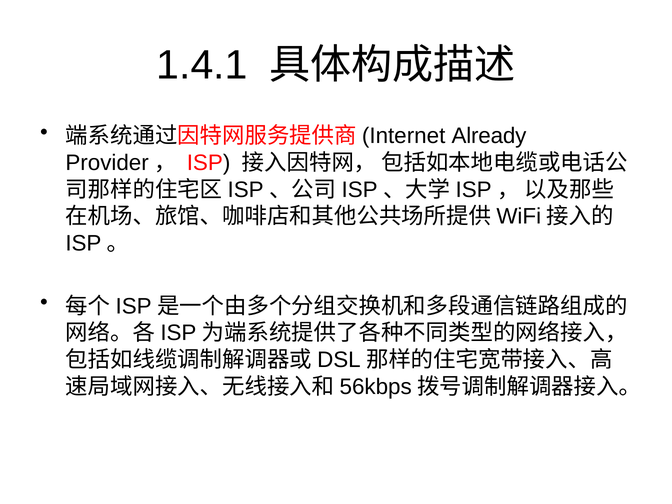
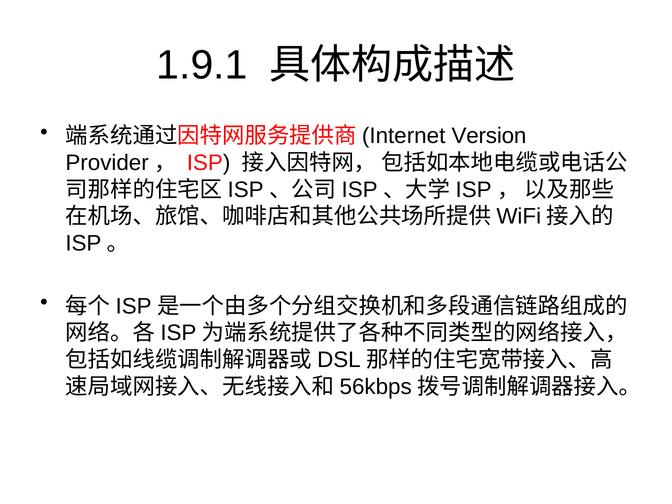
1.4.1: 1.4.1 -> 1.9.1
Already: Already -> Version
